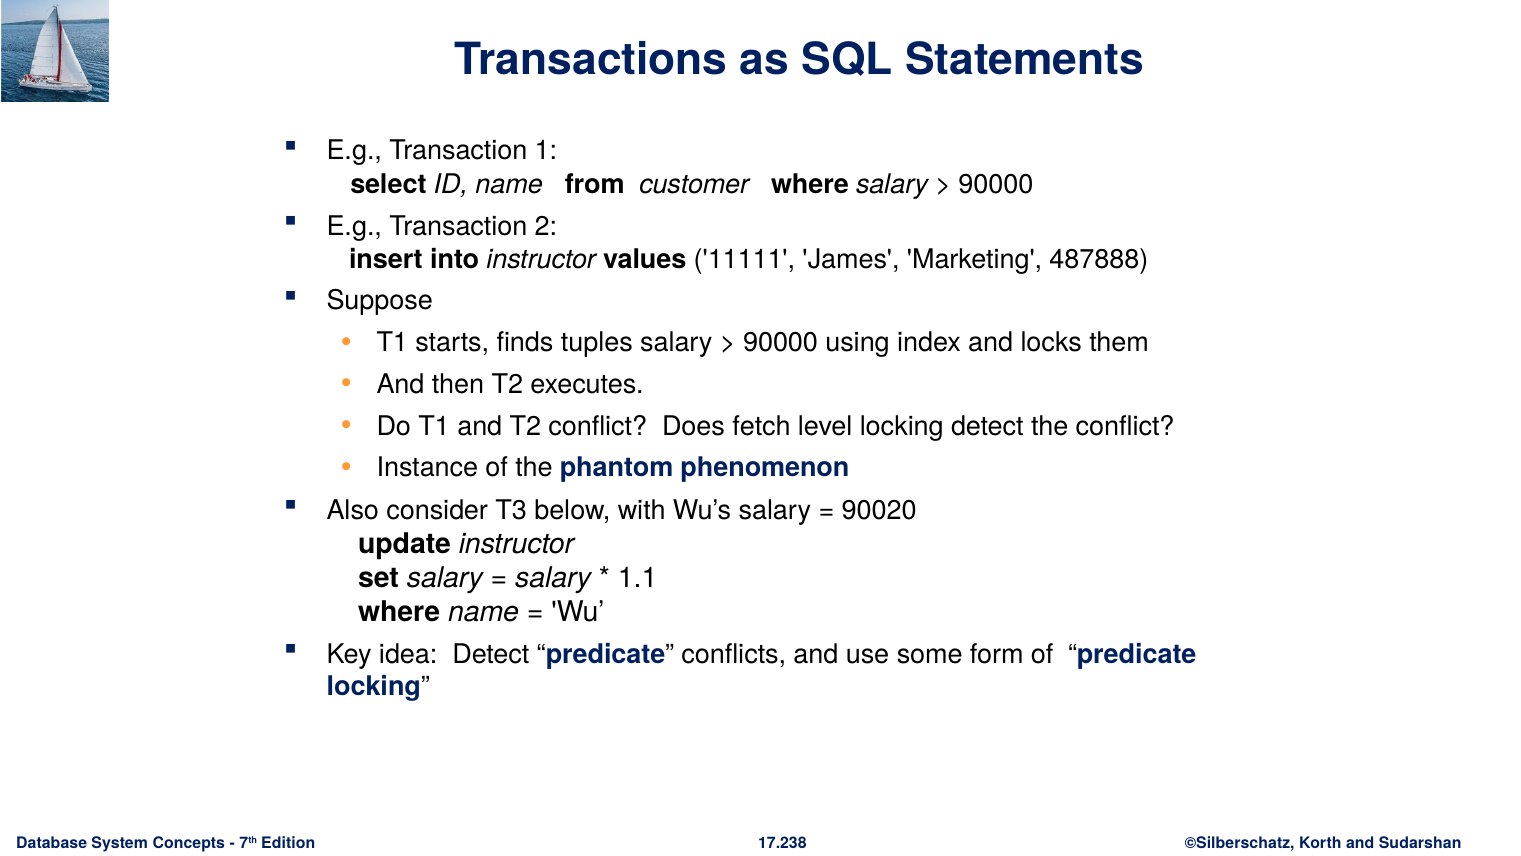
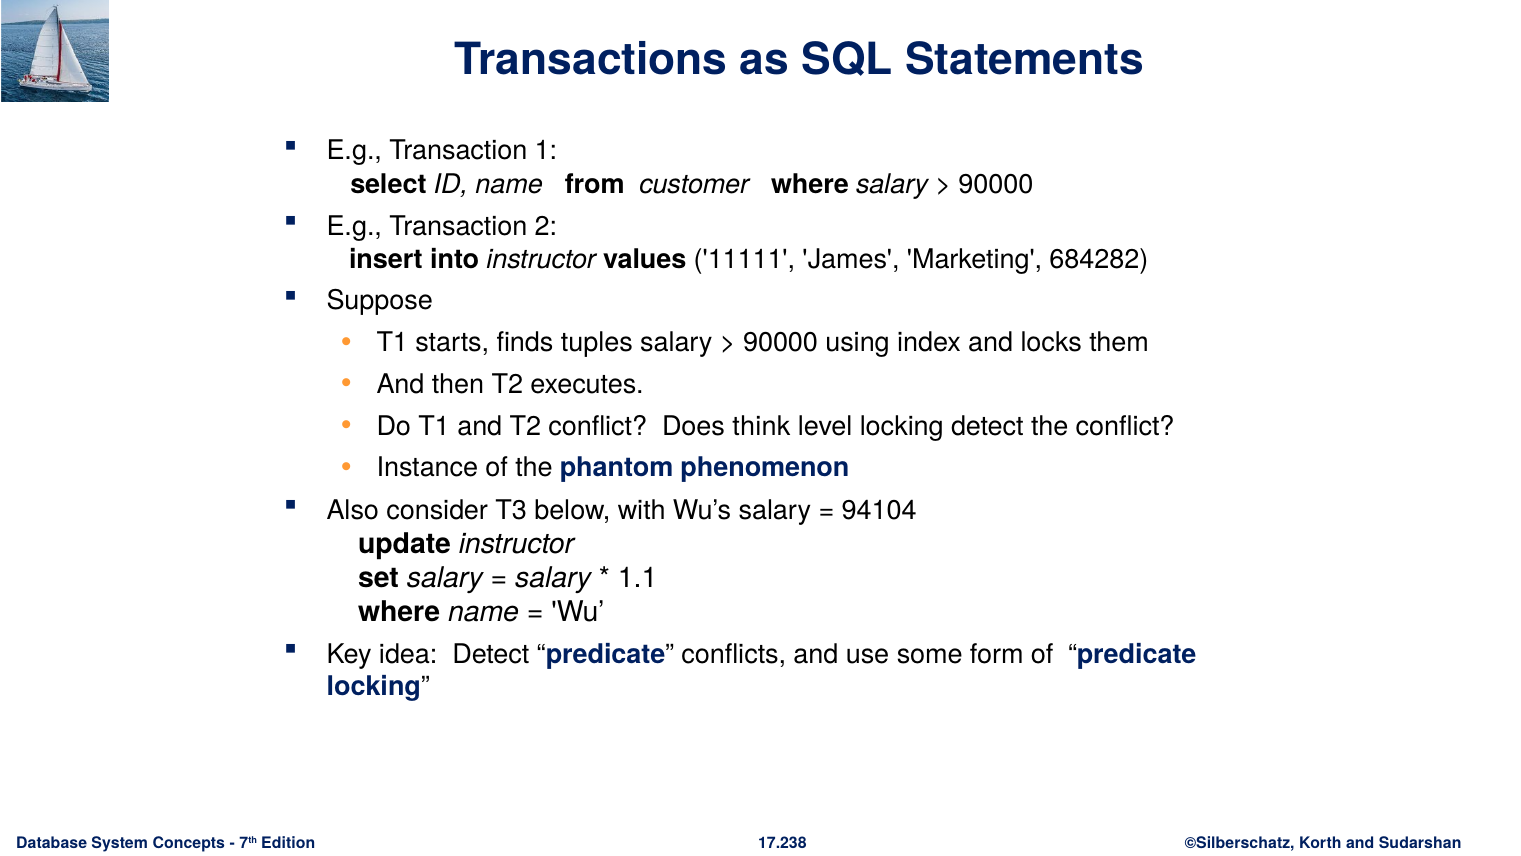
487888: 487888 -> 684282
fetch: fetch -> think
90020: 90020 -> 94104
